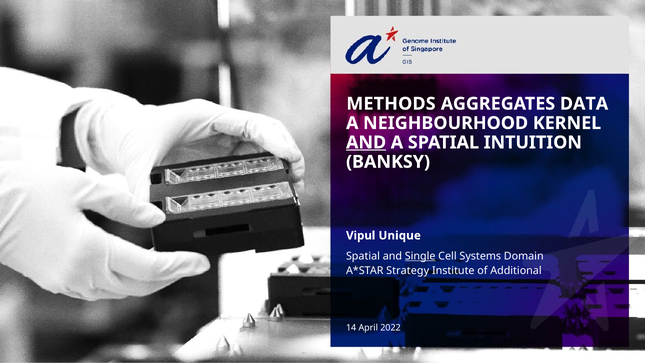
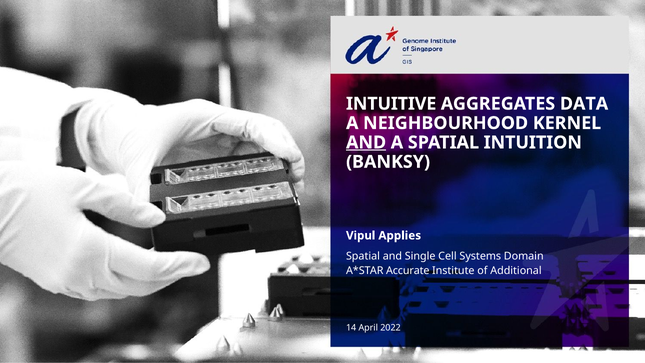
METHODS: METHODS -> INTUITIVE
Unique: Unique -> Applies
Single underline: present -> none
Strategy: Strategy -> Accurate
